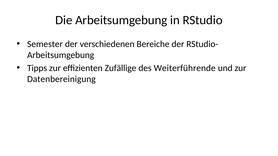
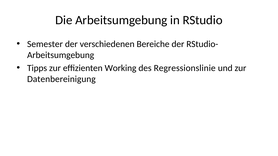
Zufällige: Zufällige -> Working
Weiterführende: Weiterführende -> Regressionslinie
